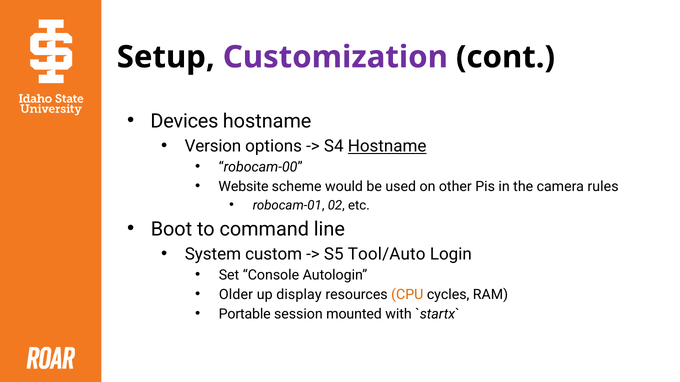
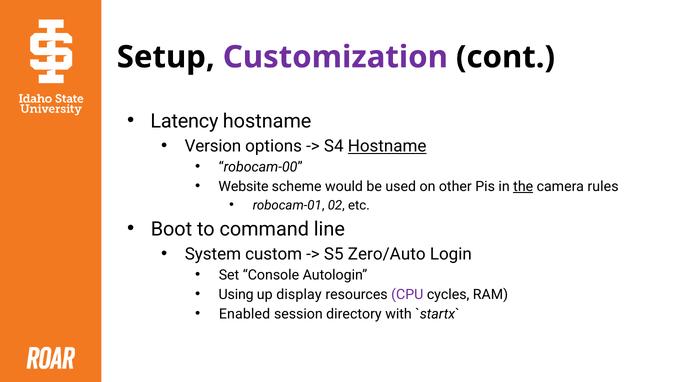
Devices: Devices -> Latency
the underline: none -> present
Tool/Auto: Tool/Auto -> Zero/Auto
Older: Older -> Using
CPU colour: orange -> purple
Portable: Portable -> Enabled
mounted: mounted -> directory
